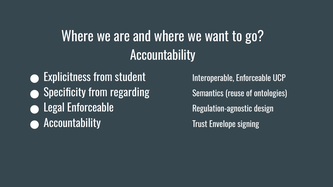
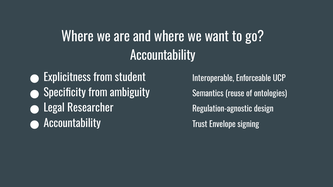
regarding: regarding -> ambiguity
Legal Enforceable: Enforceable -> Researcher
